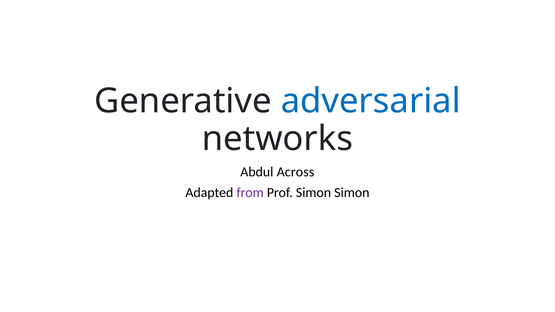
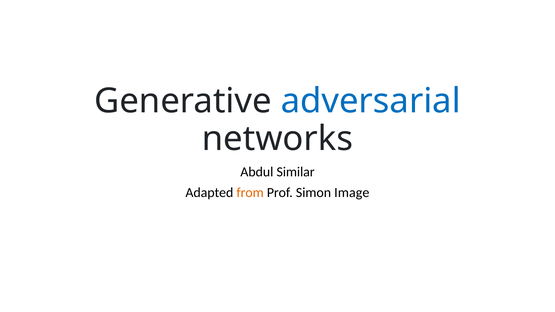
Across: Across -> Similar
from colour: purple -> orange
Simon Simon: Simon -> Image
